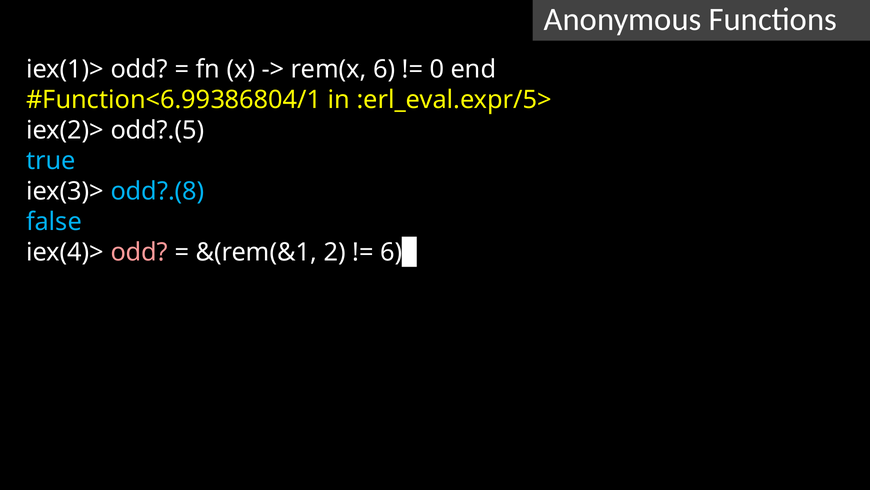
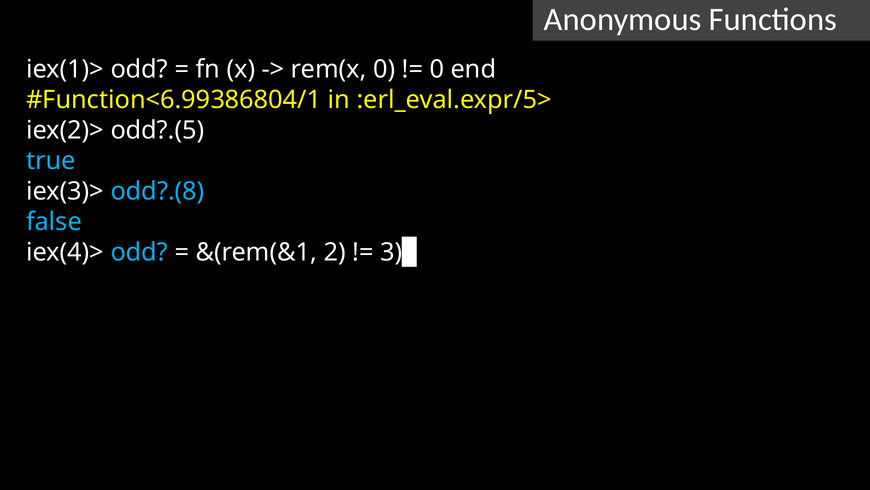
rem(x 6: 6 -> 0
odd at (139, 252) colour: pink -> light blue
6 at (391, 252): 6 -> 3
